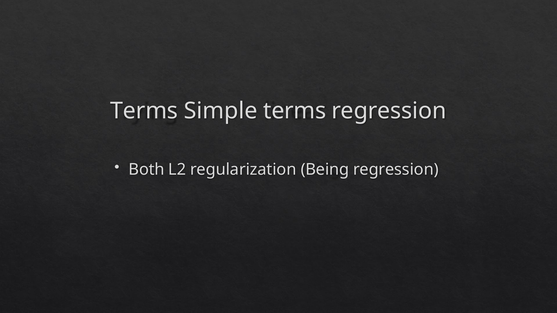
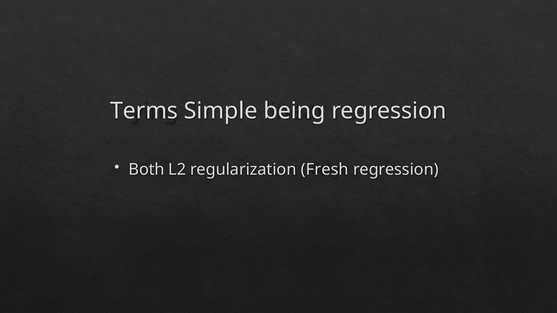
Simple terms: terms -> being
Being: Being -> Fresh
